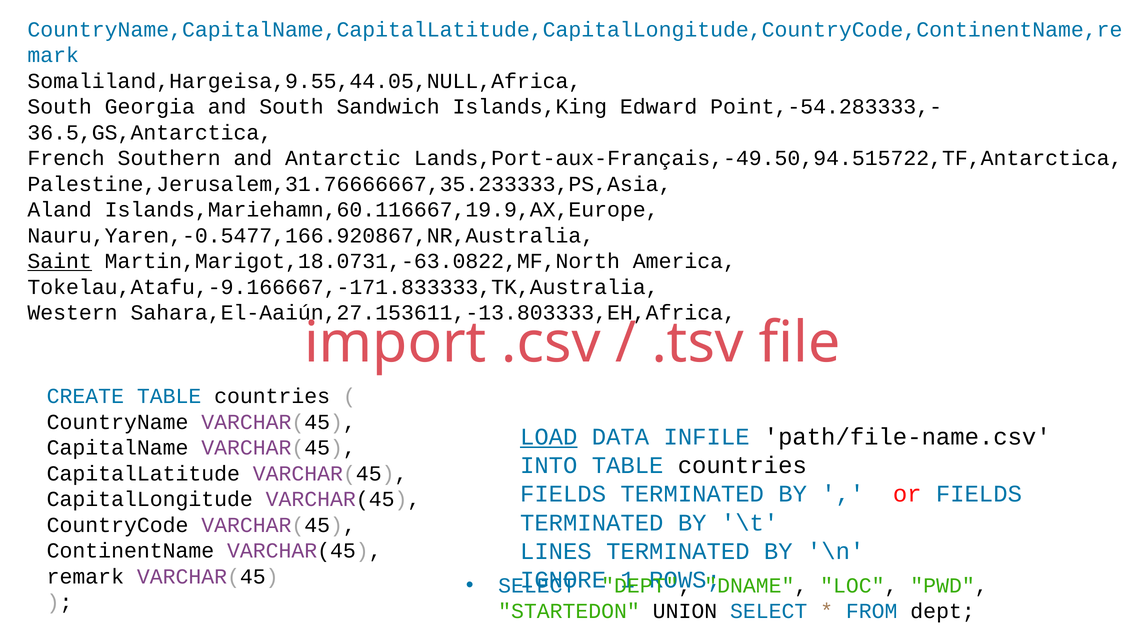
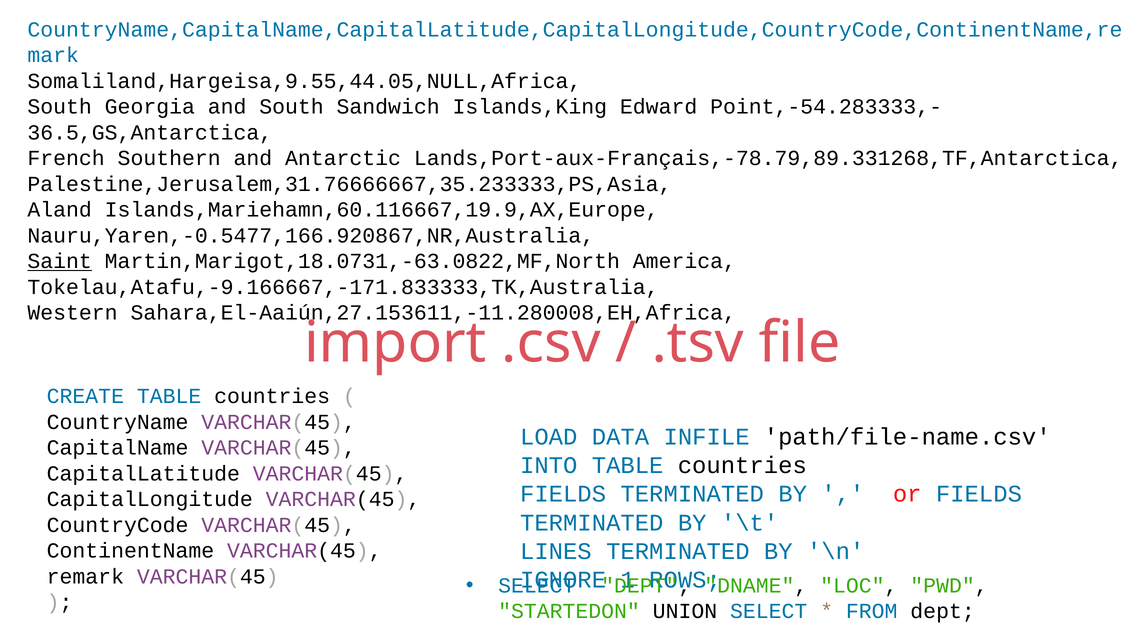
Lands,Port-aux-Français,-49.50,94.515722,TF,Antarctica: Lands,Port-aux-Français,-49.50,94.515722,TF,Antarctica -> Lands,Port-aux-Français,-78.79,89.331268,TF,Antarctica
Sahara,El-Aaiún,27.153611,-13.803333,EH,Africa: Sahara,El-Aaiún,27.153611,-13.803333,EH,Africa -> Sahara,El-Aaiún,27.153611,-11.280008,EH,Africa
LOAD underline: present -> none
